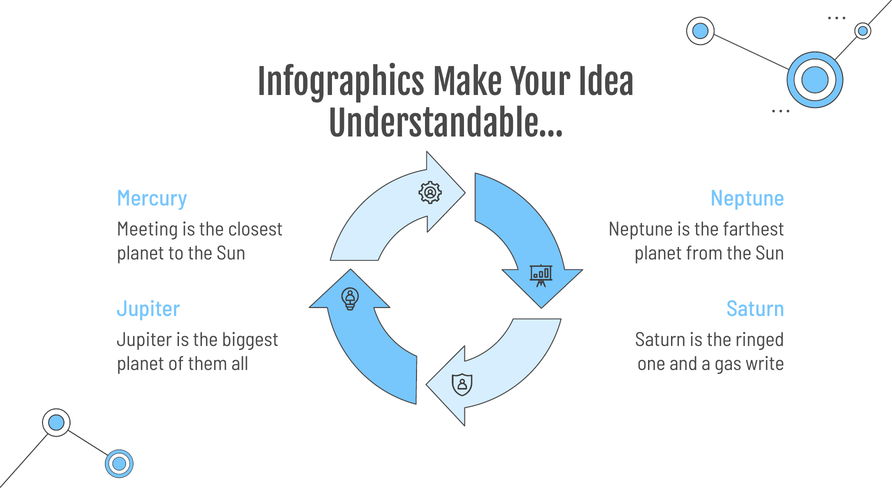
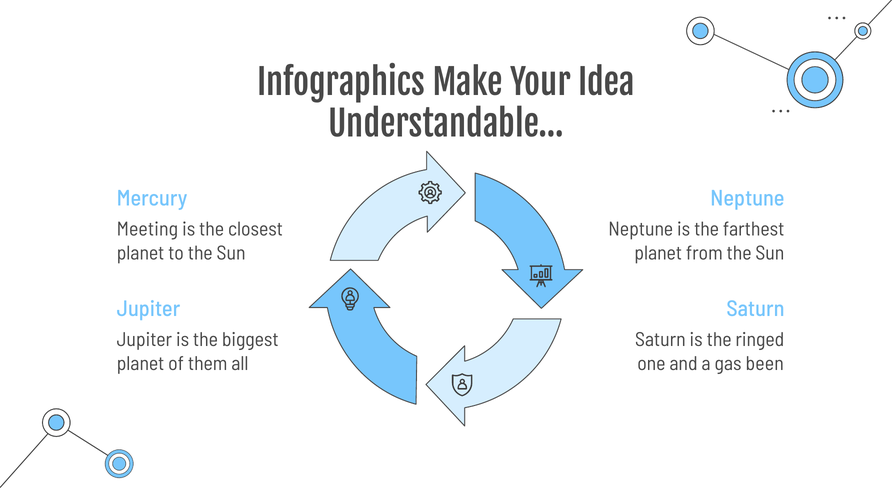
write: write -> been
